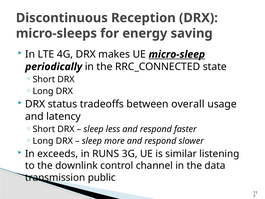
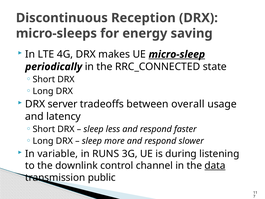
status: status -> server
exceeds: exceeds -> variable
similar: similar -> during
data underline: none -> present
